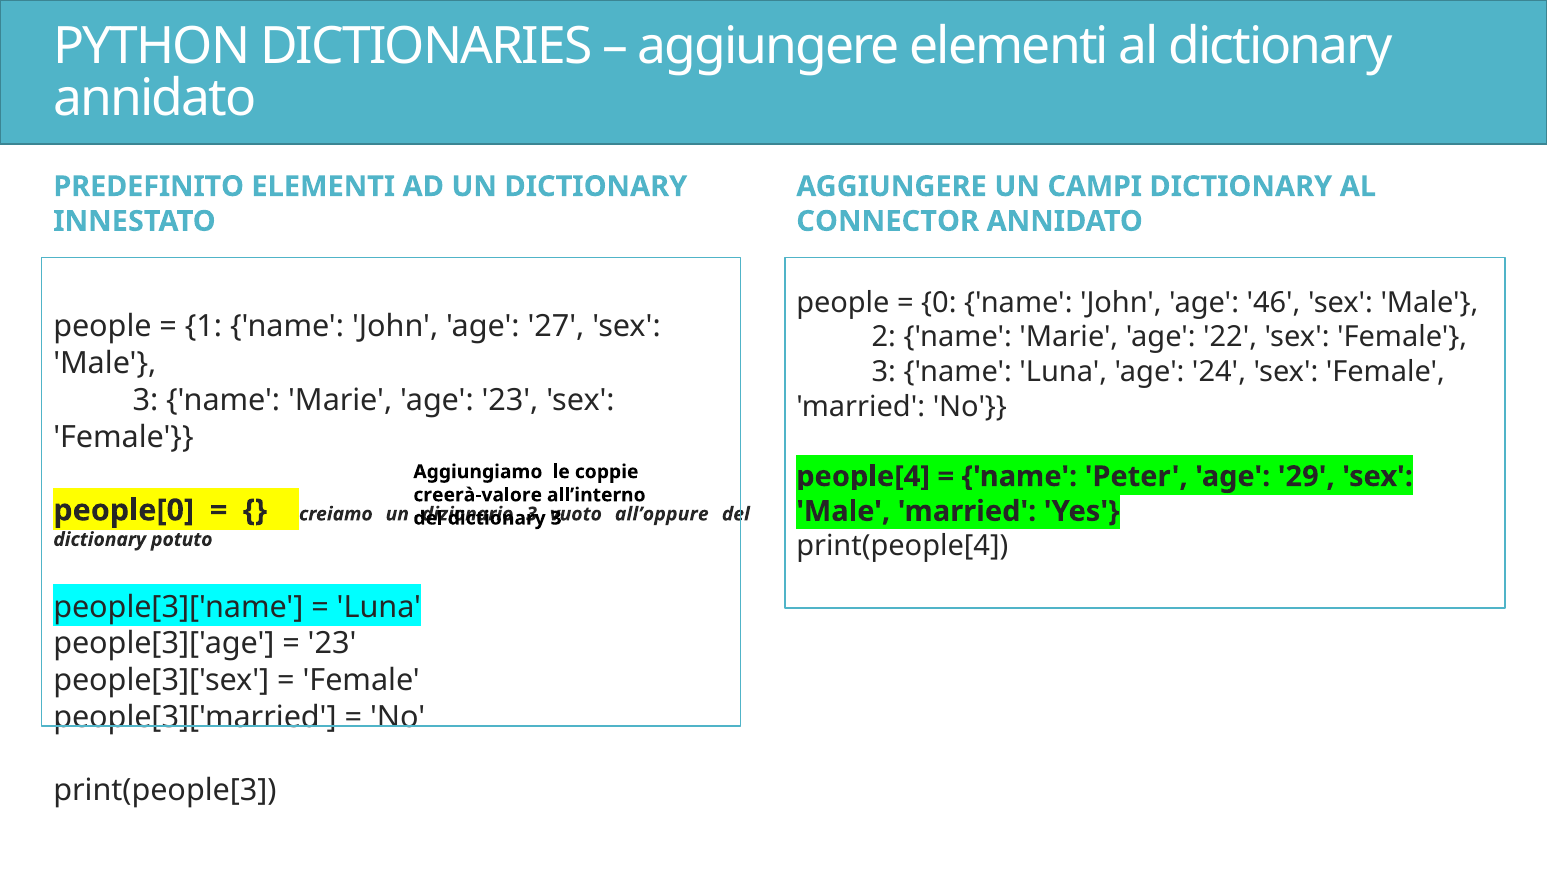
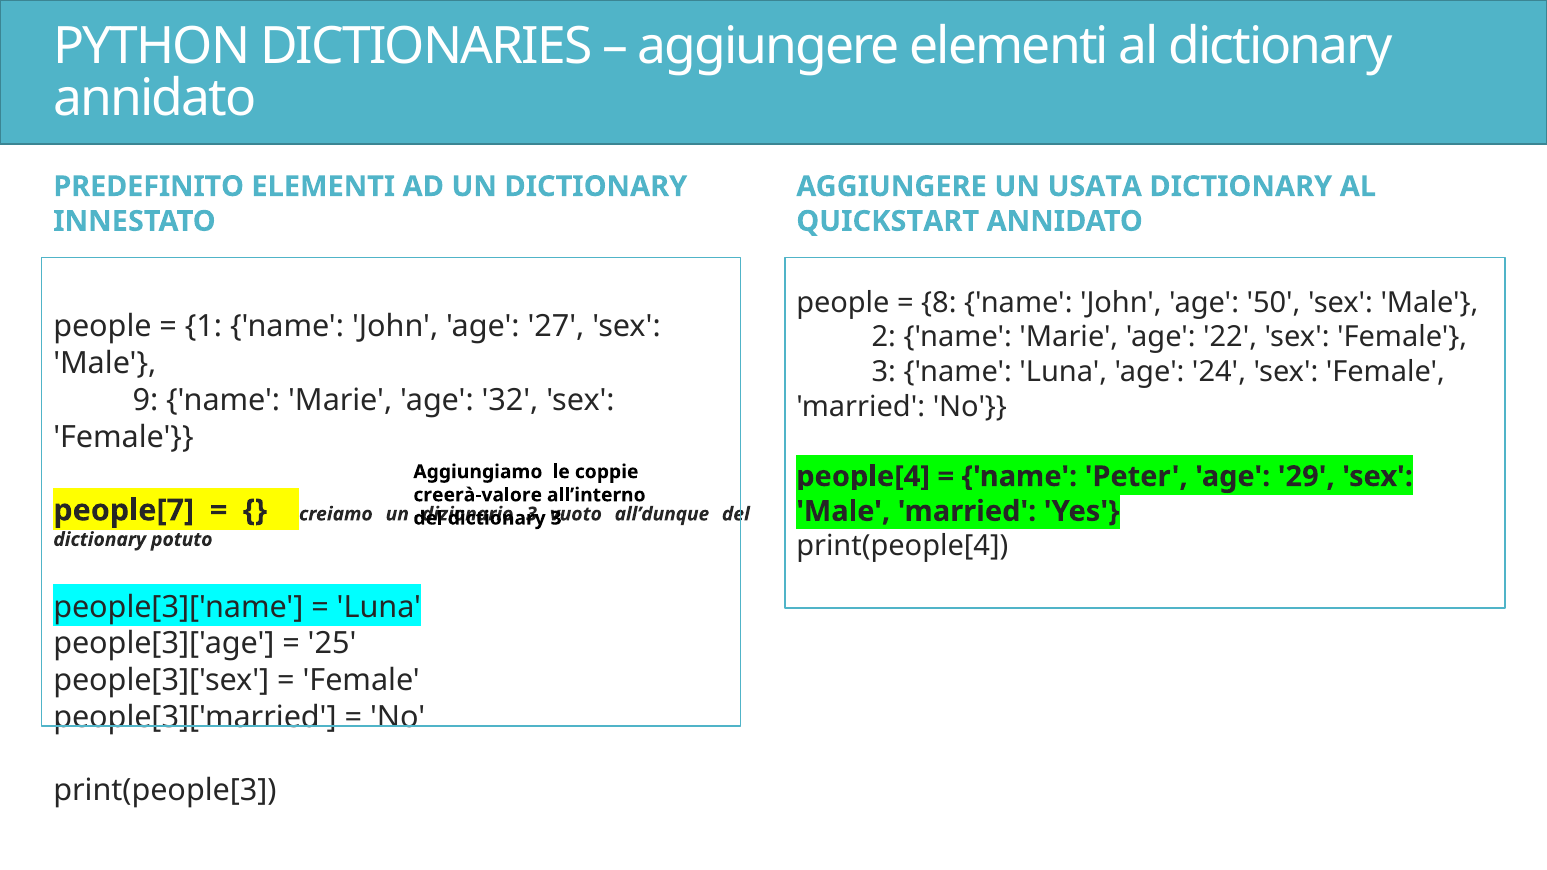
CAMPI: CAMPI -> USATA
CONNECTOR: CONNECTOR -> QUICKSTART
0: 0 -> 8
46: 46 -> 50
3 at (145, 400): 3 -> 9
age 23: 23 -> 32
people[0: people[0 -> people[7
all’oppure: all’oppure -> all’dunque
23 at (332, 644): 23 -> 25
